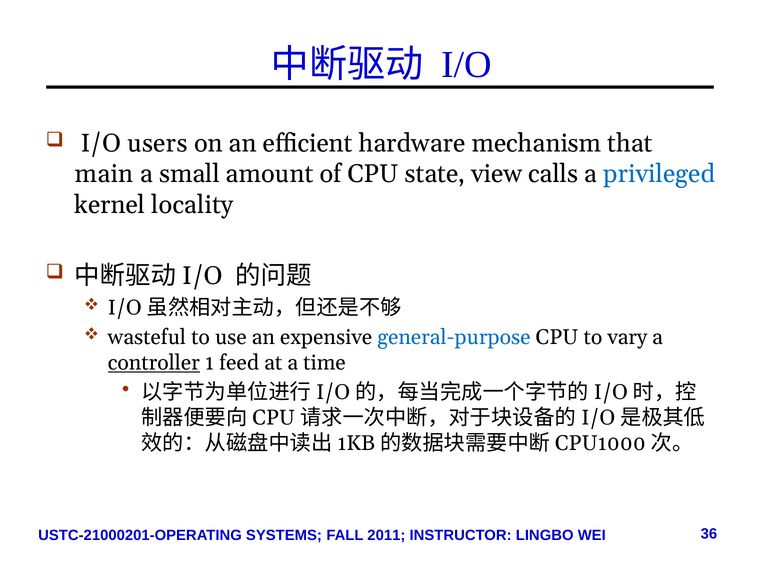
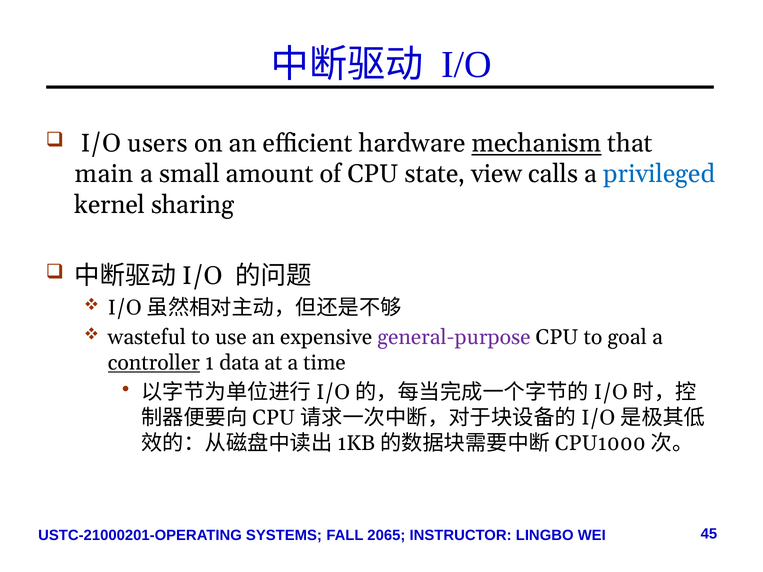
mechanism underline: none -> present
locality: locality -> sharing
general-purpose colour: blue -> purple
vary: vary -> goal
feed: feed -> data
2011: 2011 -> 2065
36: 36 -> 45
